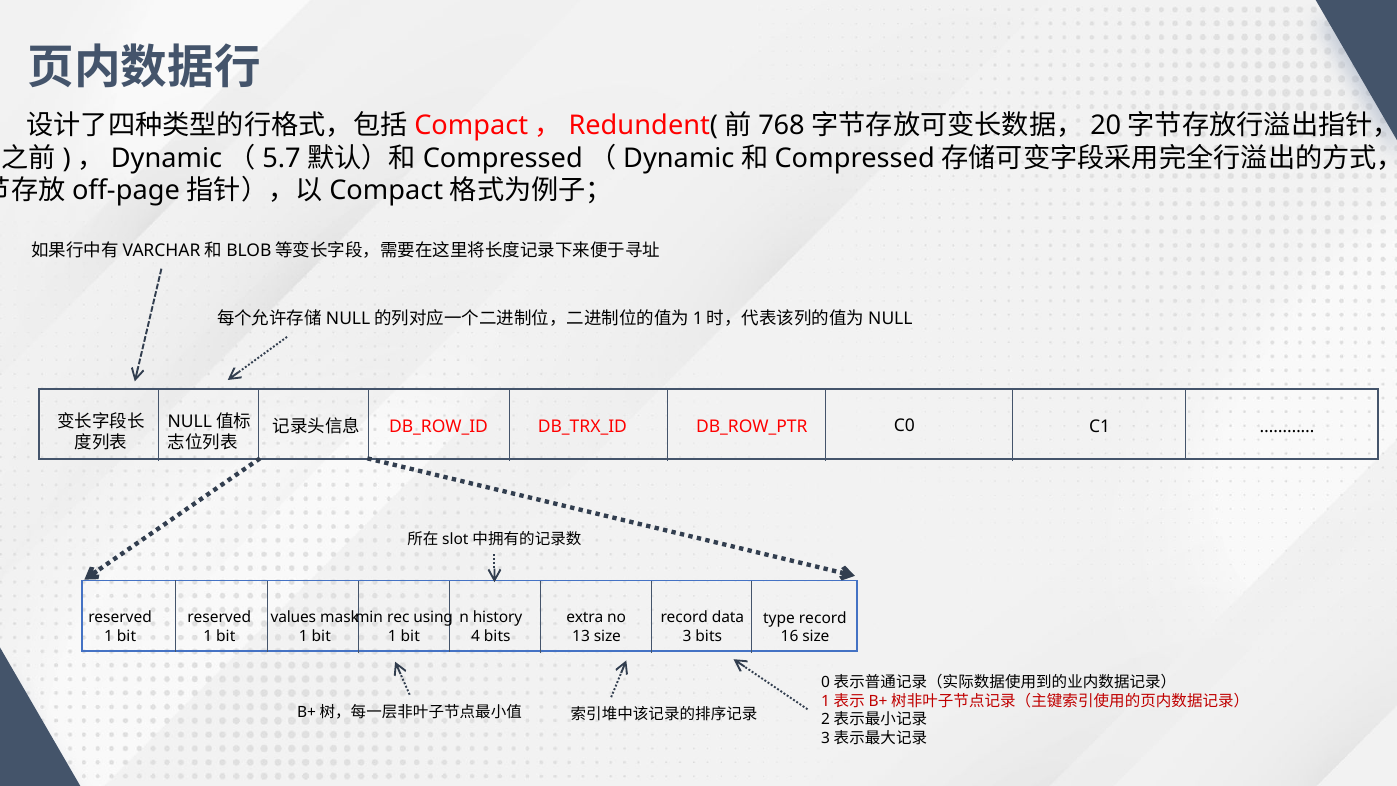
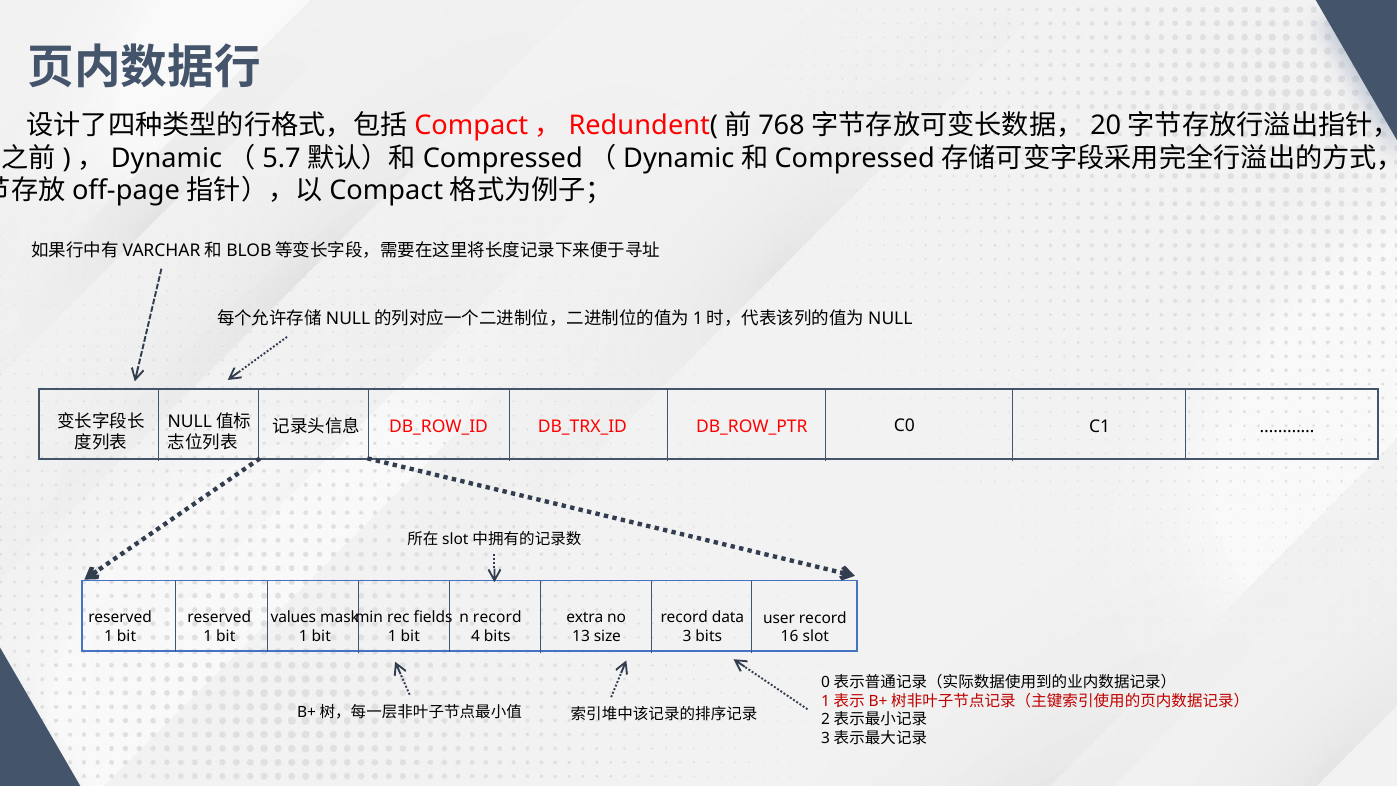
using: using -> fields
n history: history -> record
type: type -> user
16 size: size -> slot
